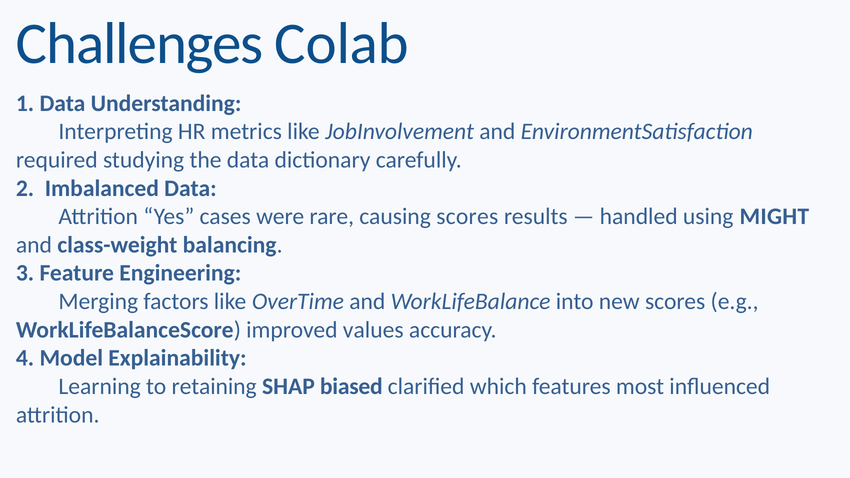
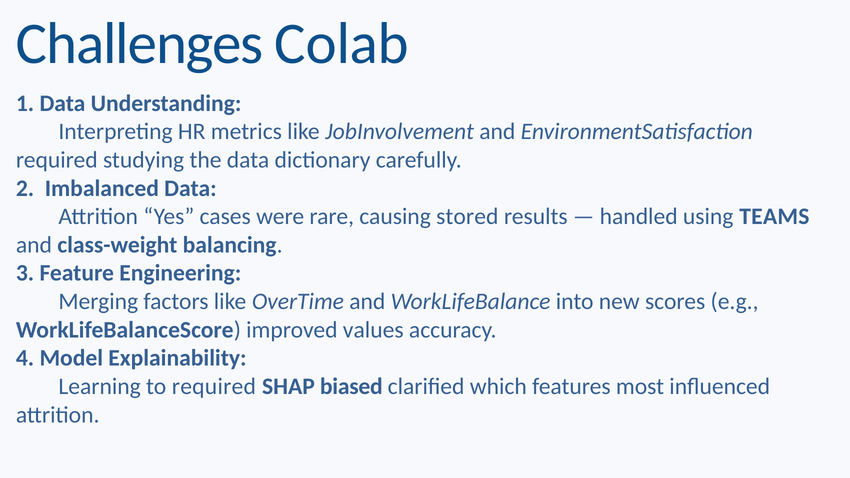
causing scores: scores -> stored
MIGHT: MIGHT -> TEAMS
to retaining: retaining -> required
